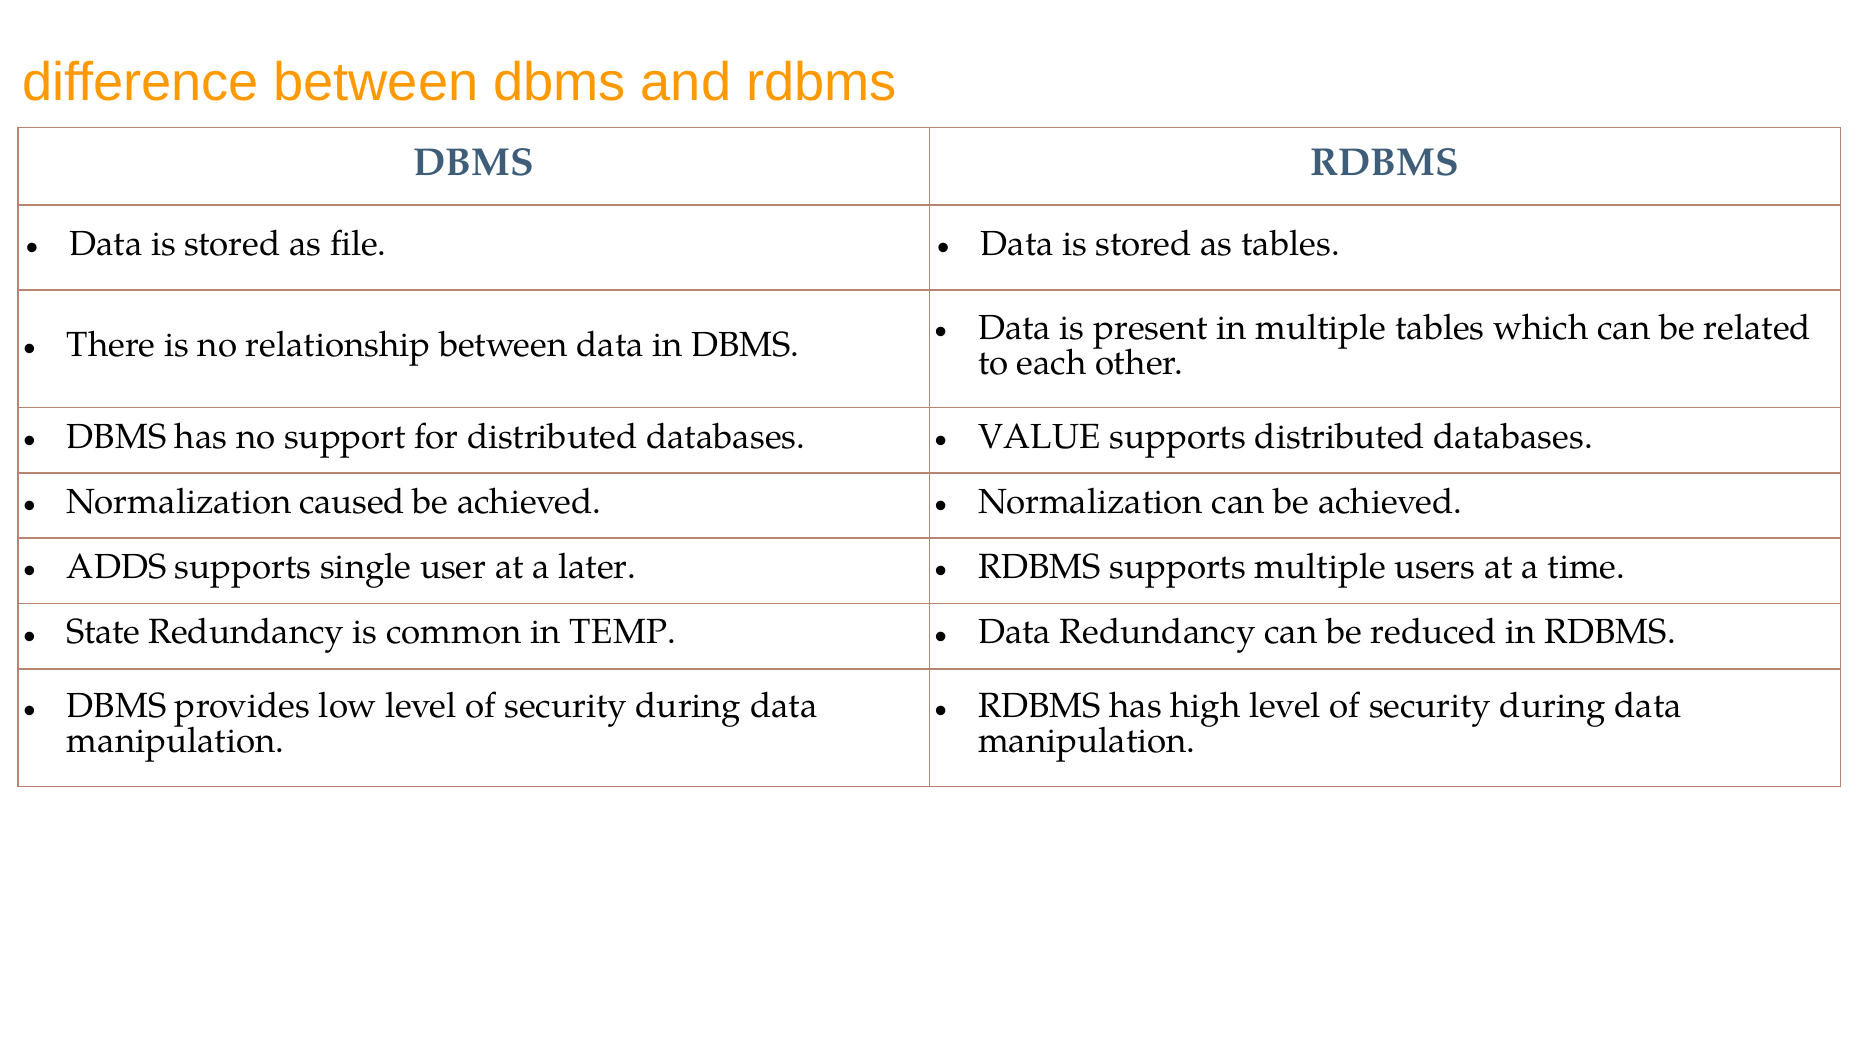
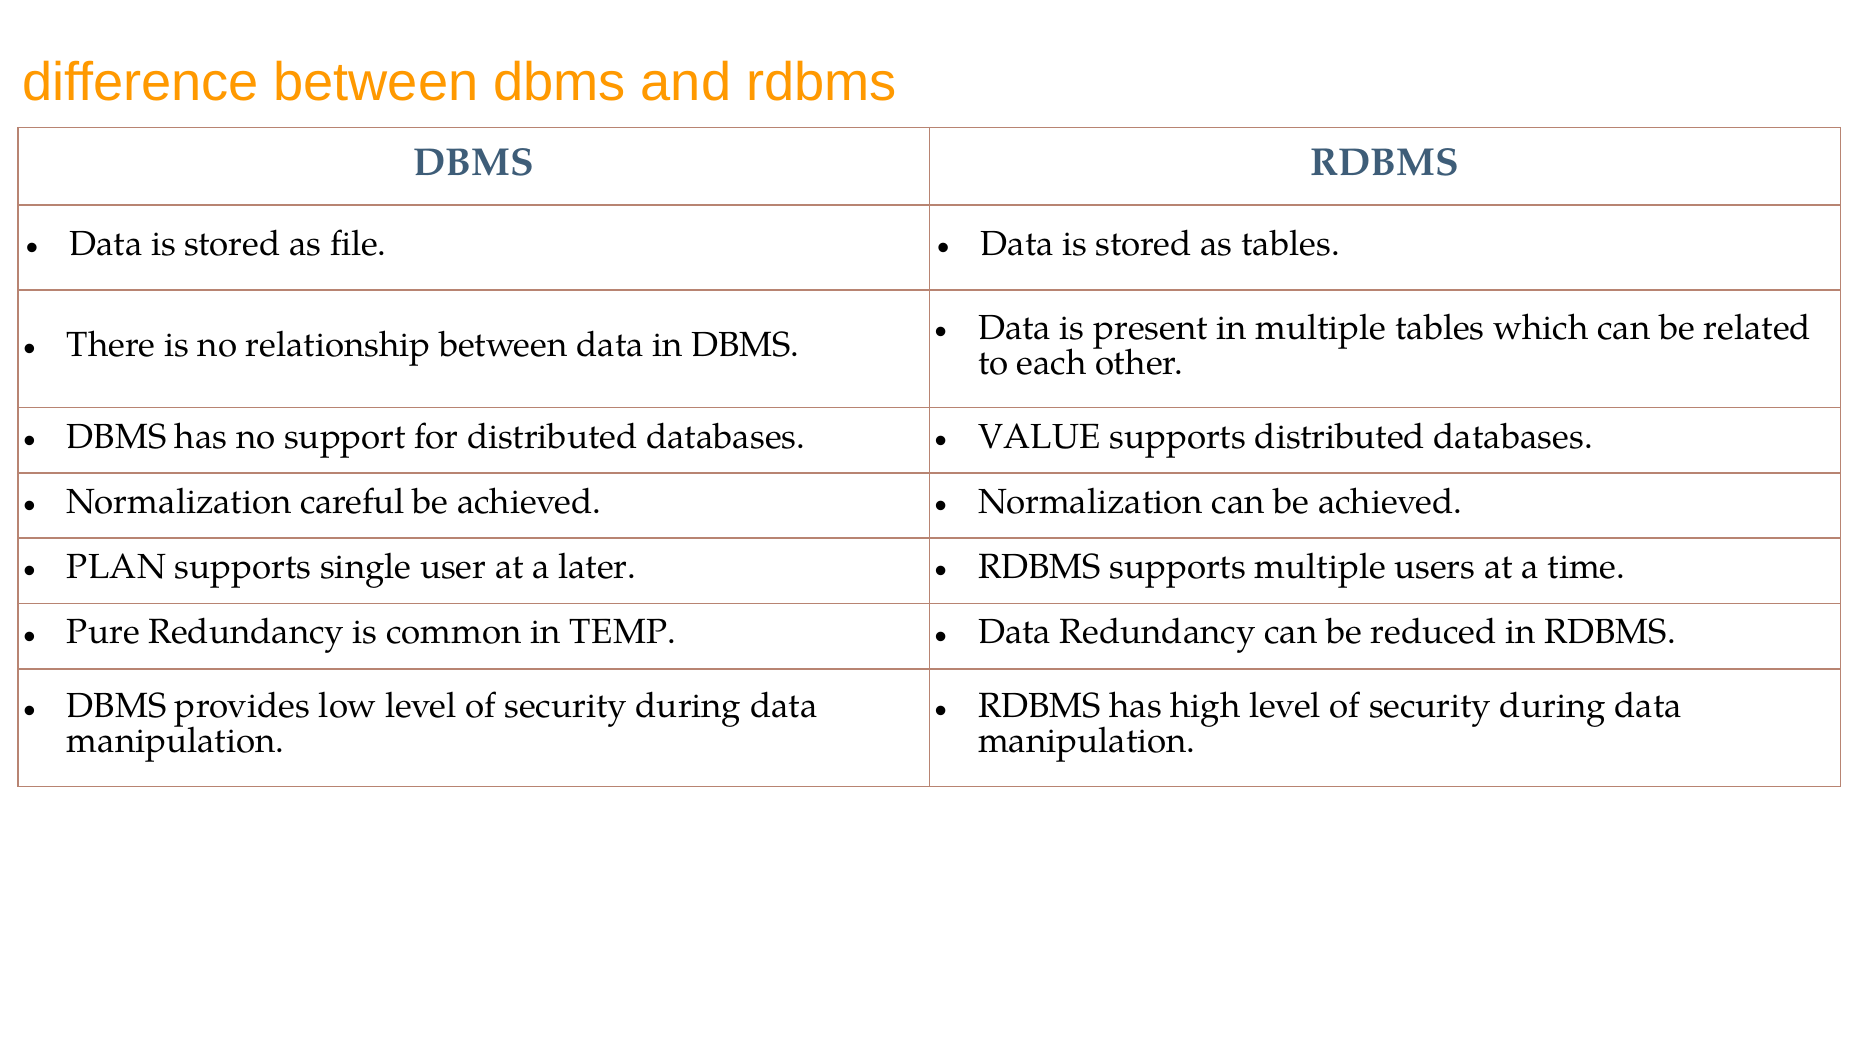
caused: caused -> careful
ADDS: ADDS -> PLAN
State: State -> Pure
